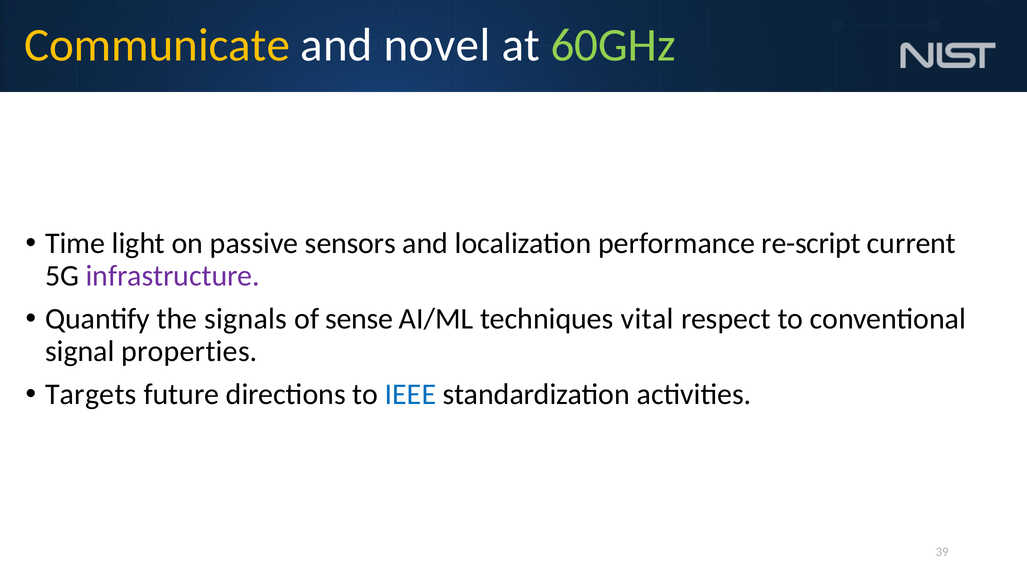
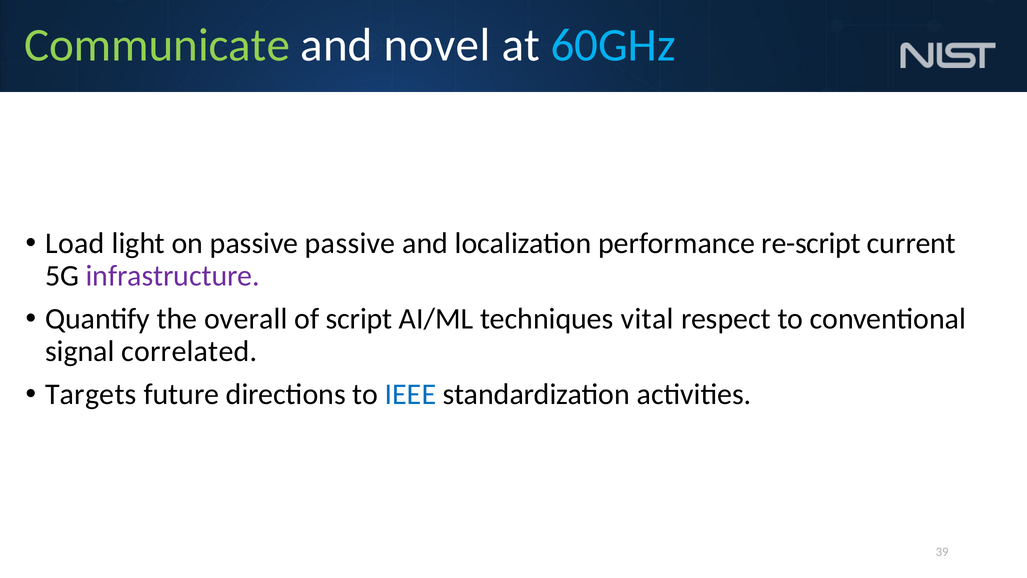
Communicate colour: yellow -> light green
60GHz colour: light green -> light blue
Time: Time -> Load
passive sensors: sensors -> passive
signals: signals -> overall
sense: sense -> script
properties: properties -> correlated
